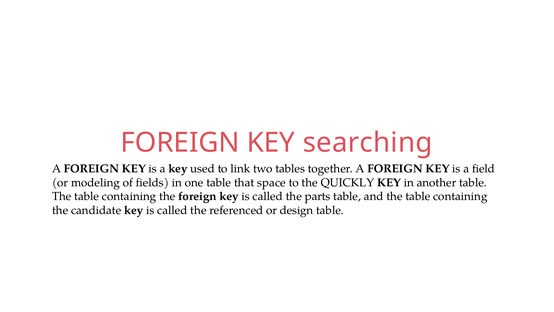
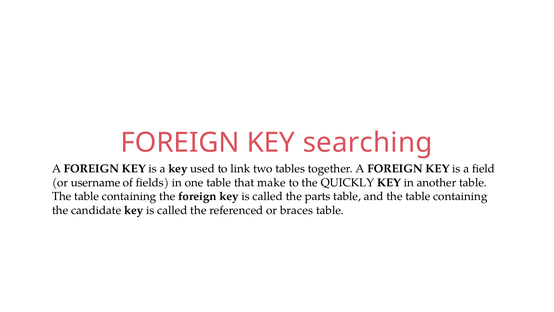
modeling: modeling -> username
space: space -> make
design: design -> braces
